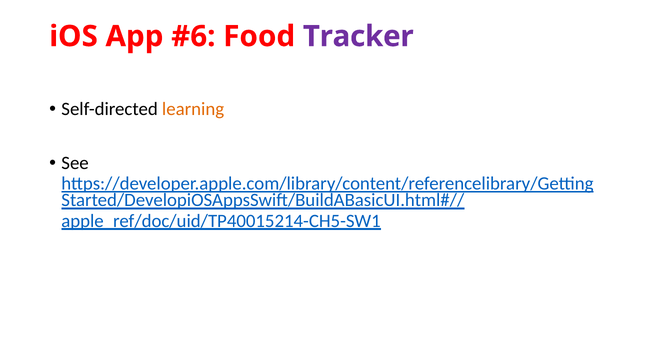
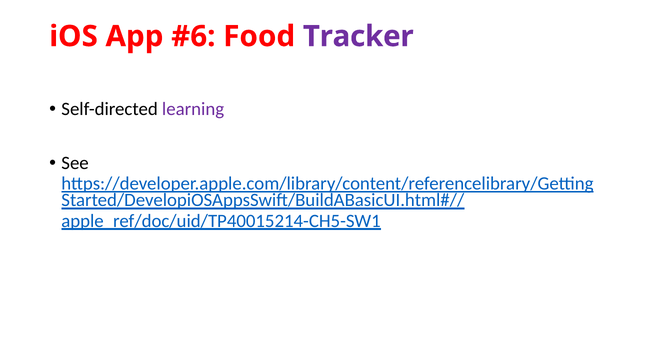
learning colour: orange -> purple
